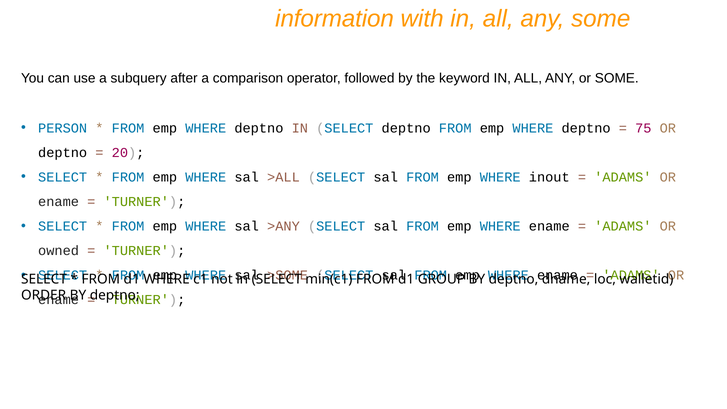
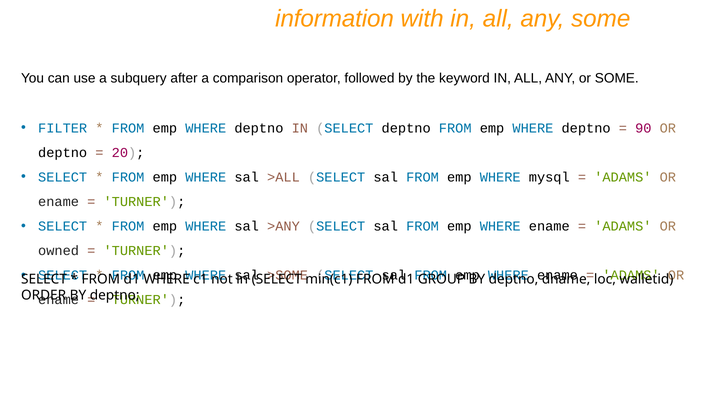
PERSON: PERSON -> FILTER
75: 75 -> 90
inout: inout -> mysql
